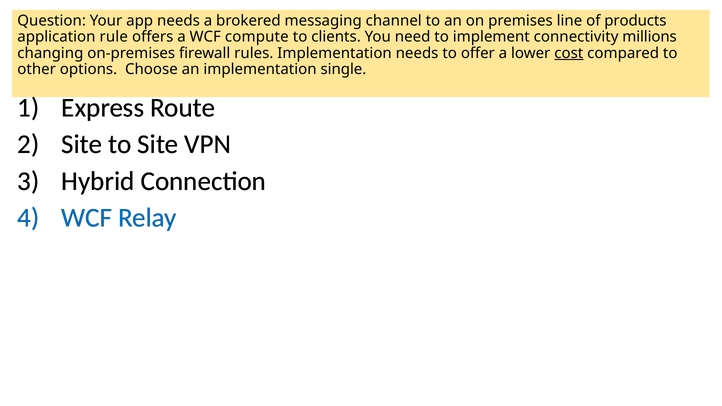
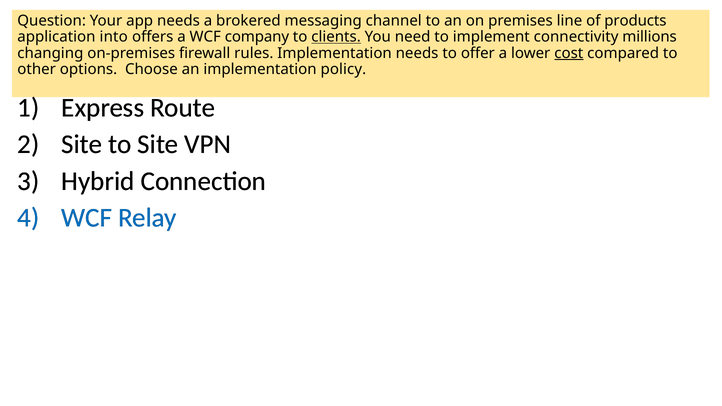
rule: rule -> into
compute: compute -> company
clients underline: none -> present
single: single -> policy
